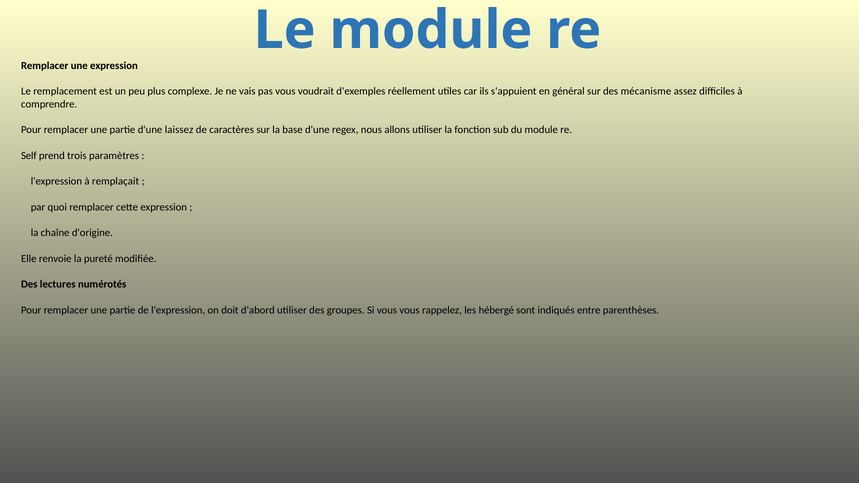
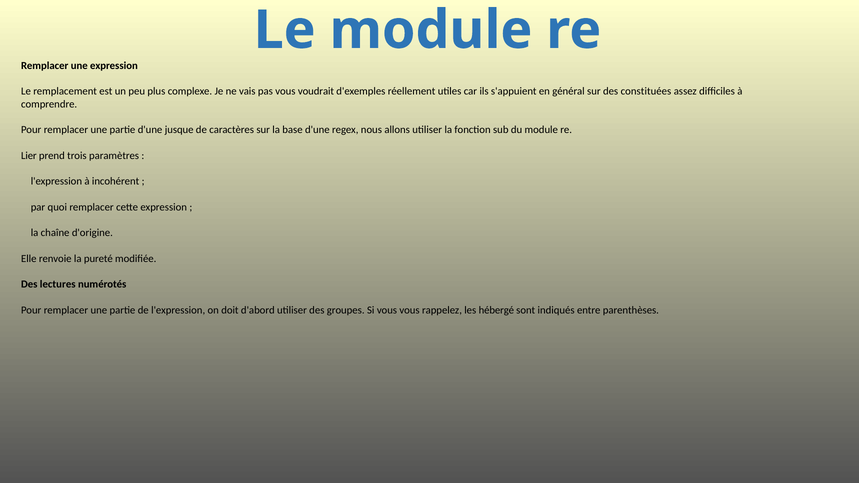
mécanisme: mécanisme -> constituées
laissez: laissez -> jusque
Self: Self -> Lier
remplaçait: remplaçait -> incohérent
